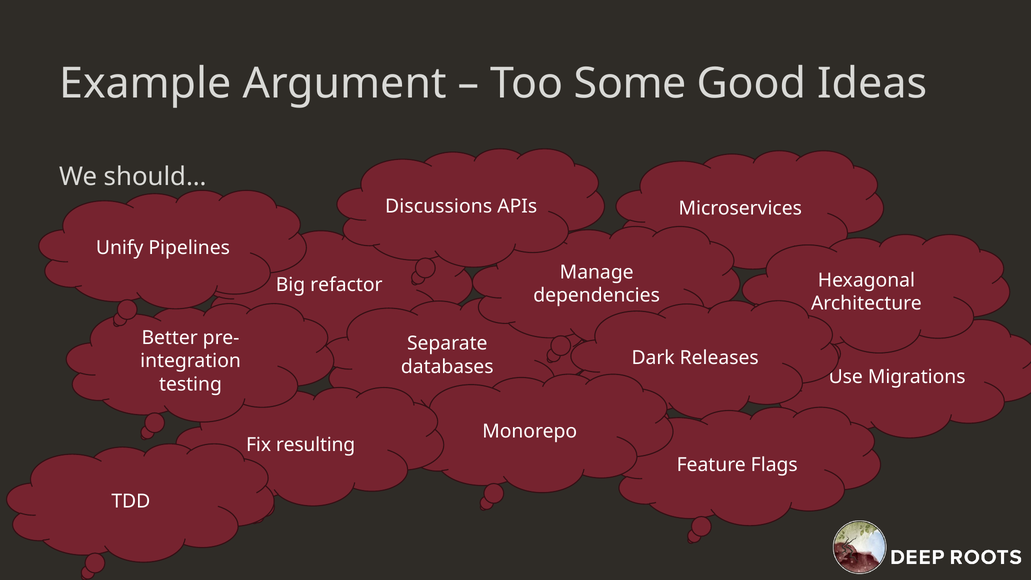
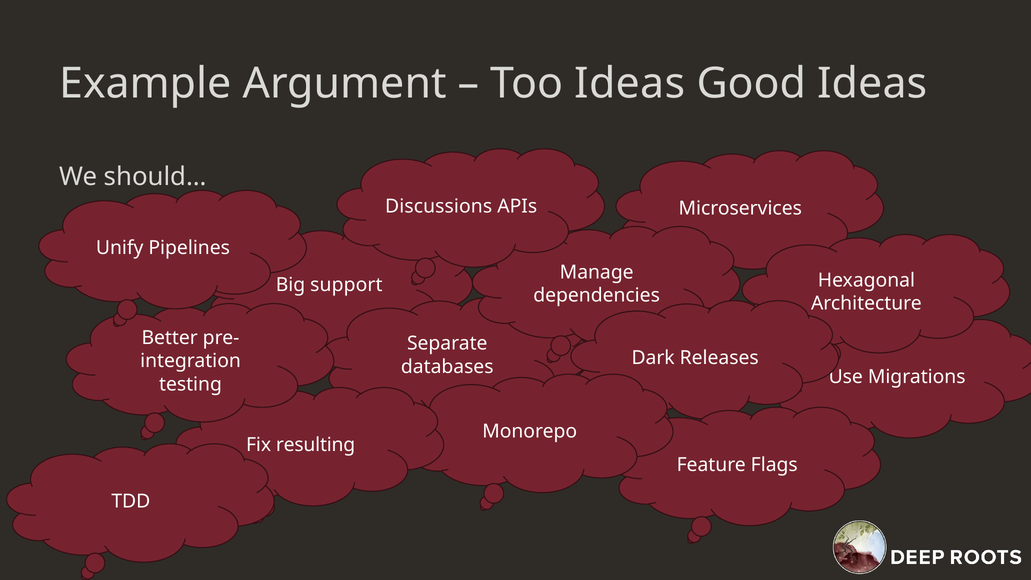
Too Some: Some -> Ideas
refactor: refactor -> support
